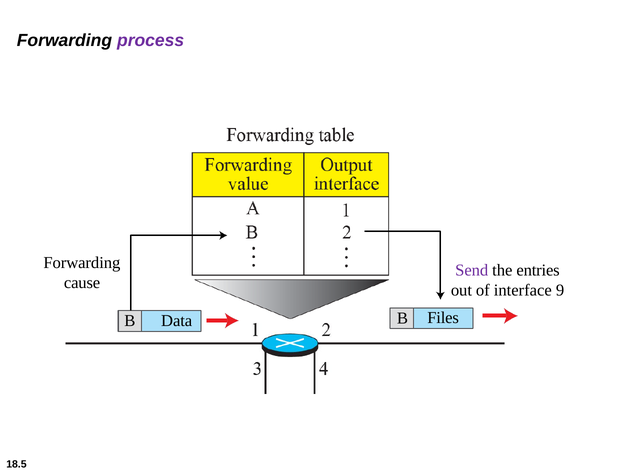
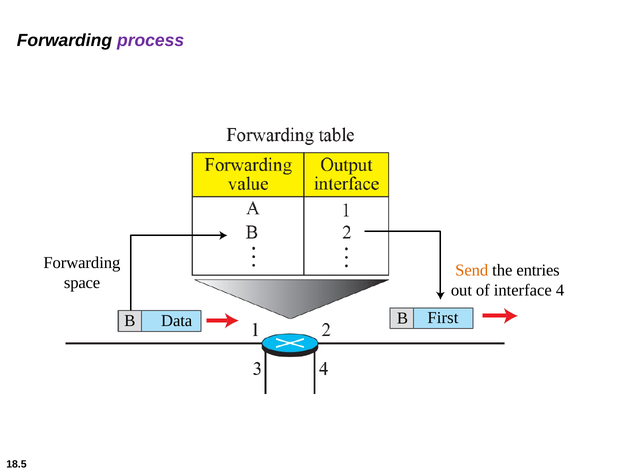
Send colour: purple -> orange
cause: cause -> space
9: 9 -> 4
Files: Files -> First
